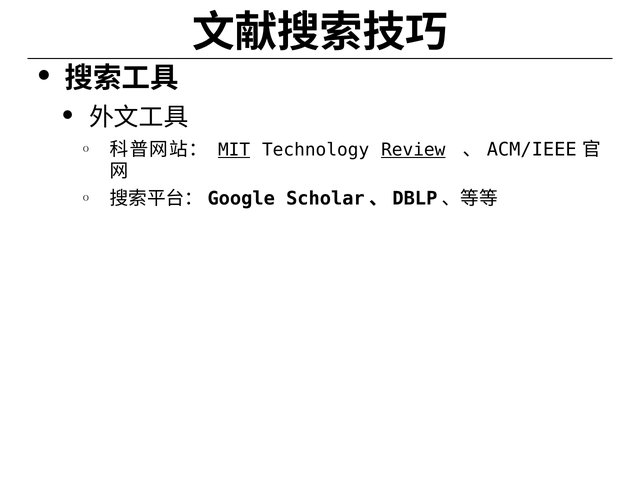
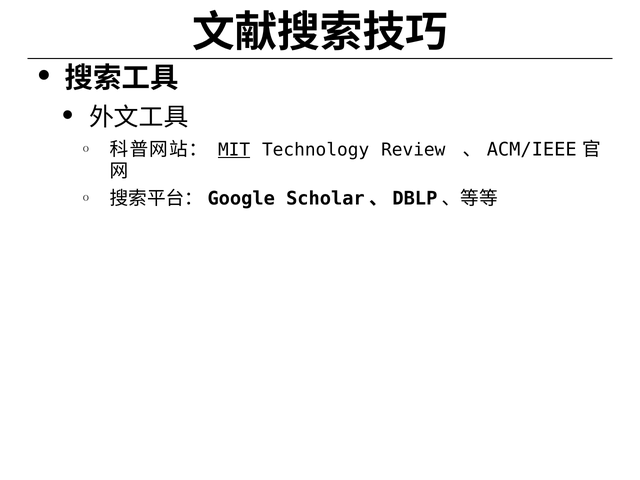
Review underline: present -> none
